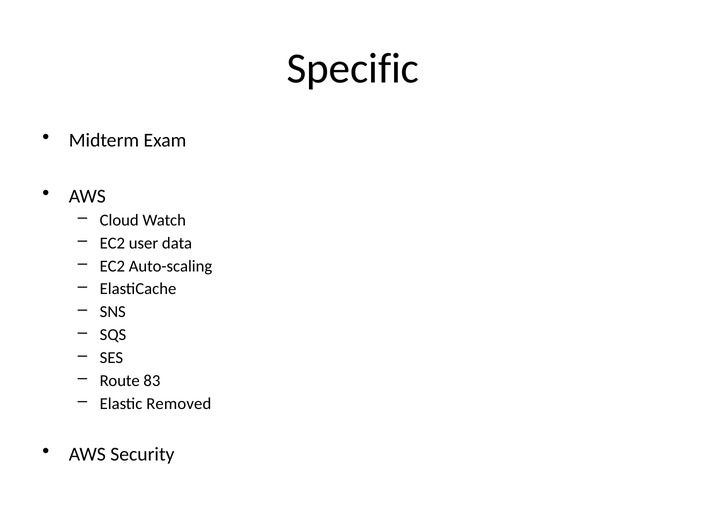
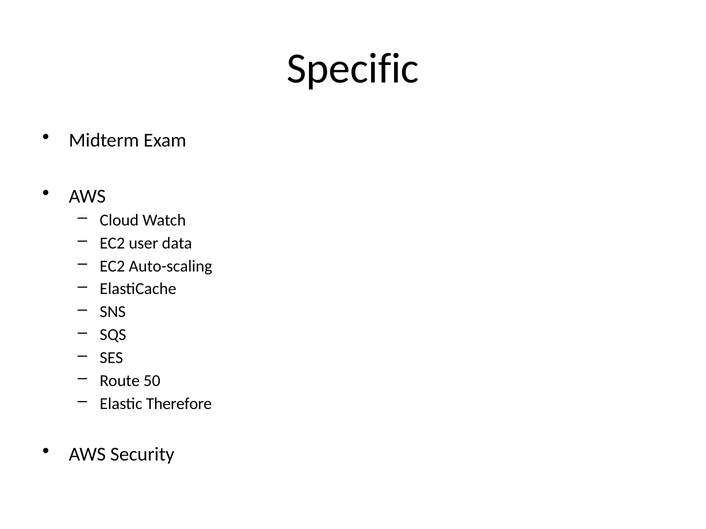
83: 83 -> 50
Removed: Removed -> Therefore
